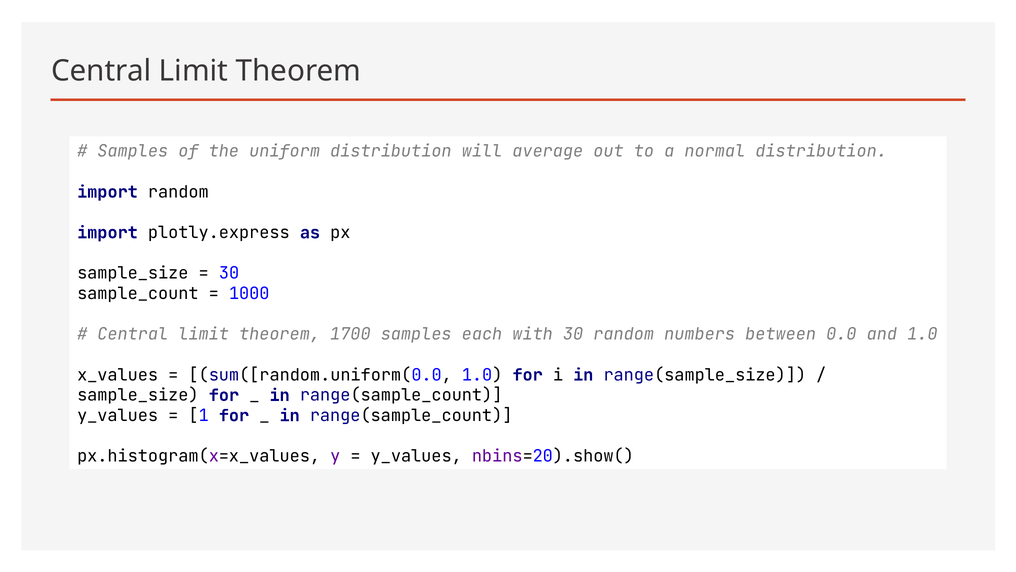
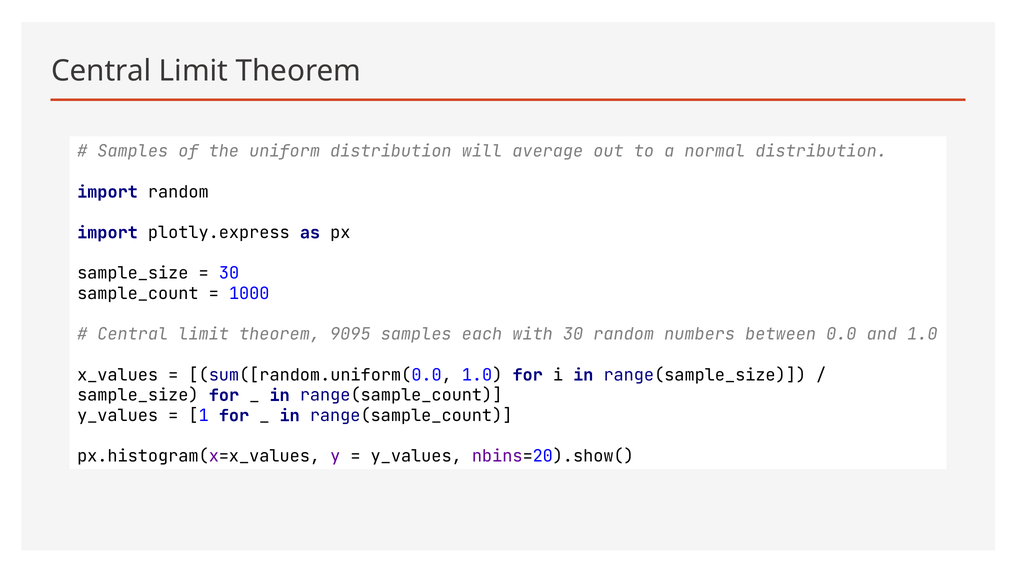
1700: 1700 -> 9095
